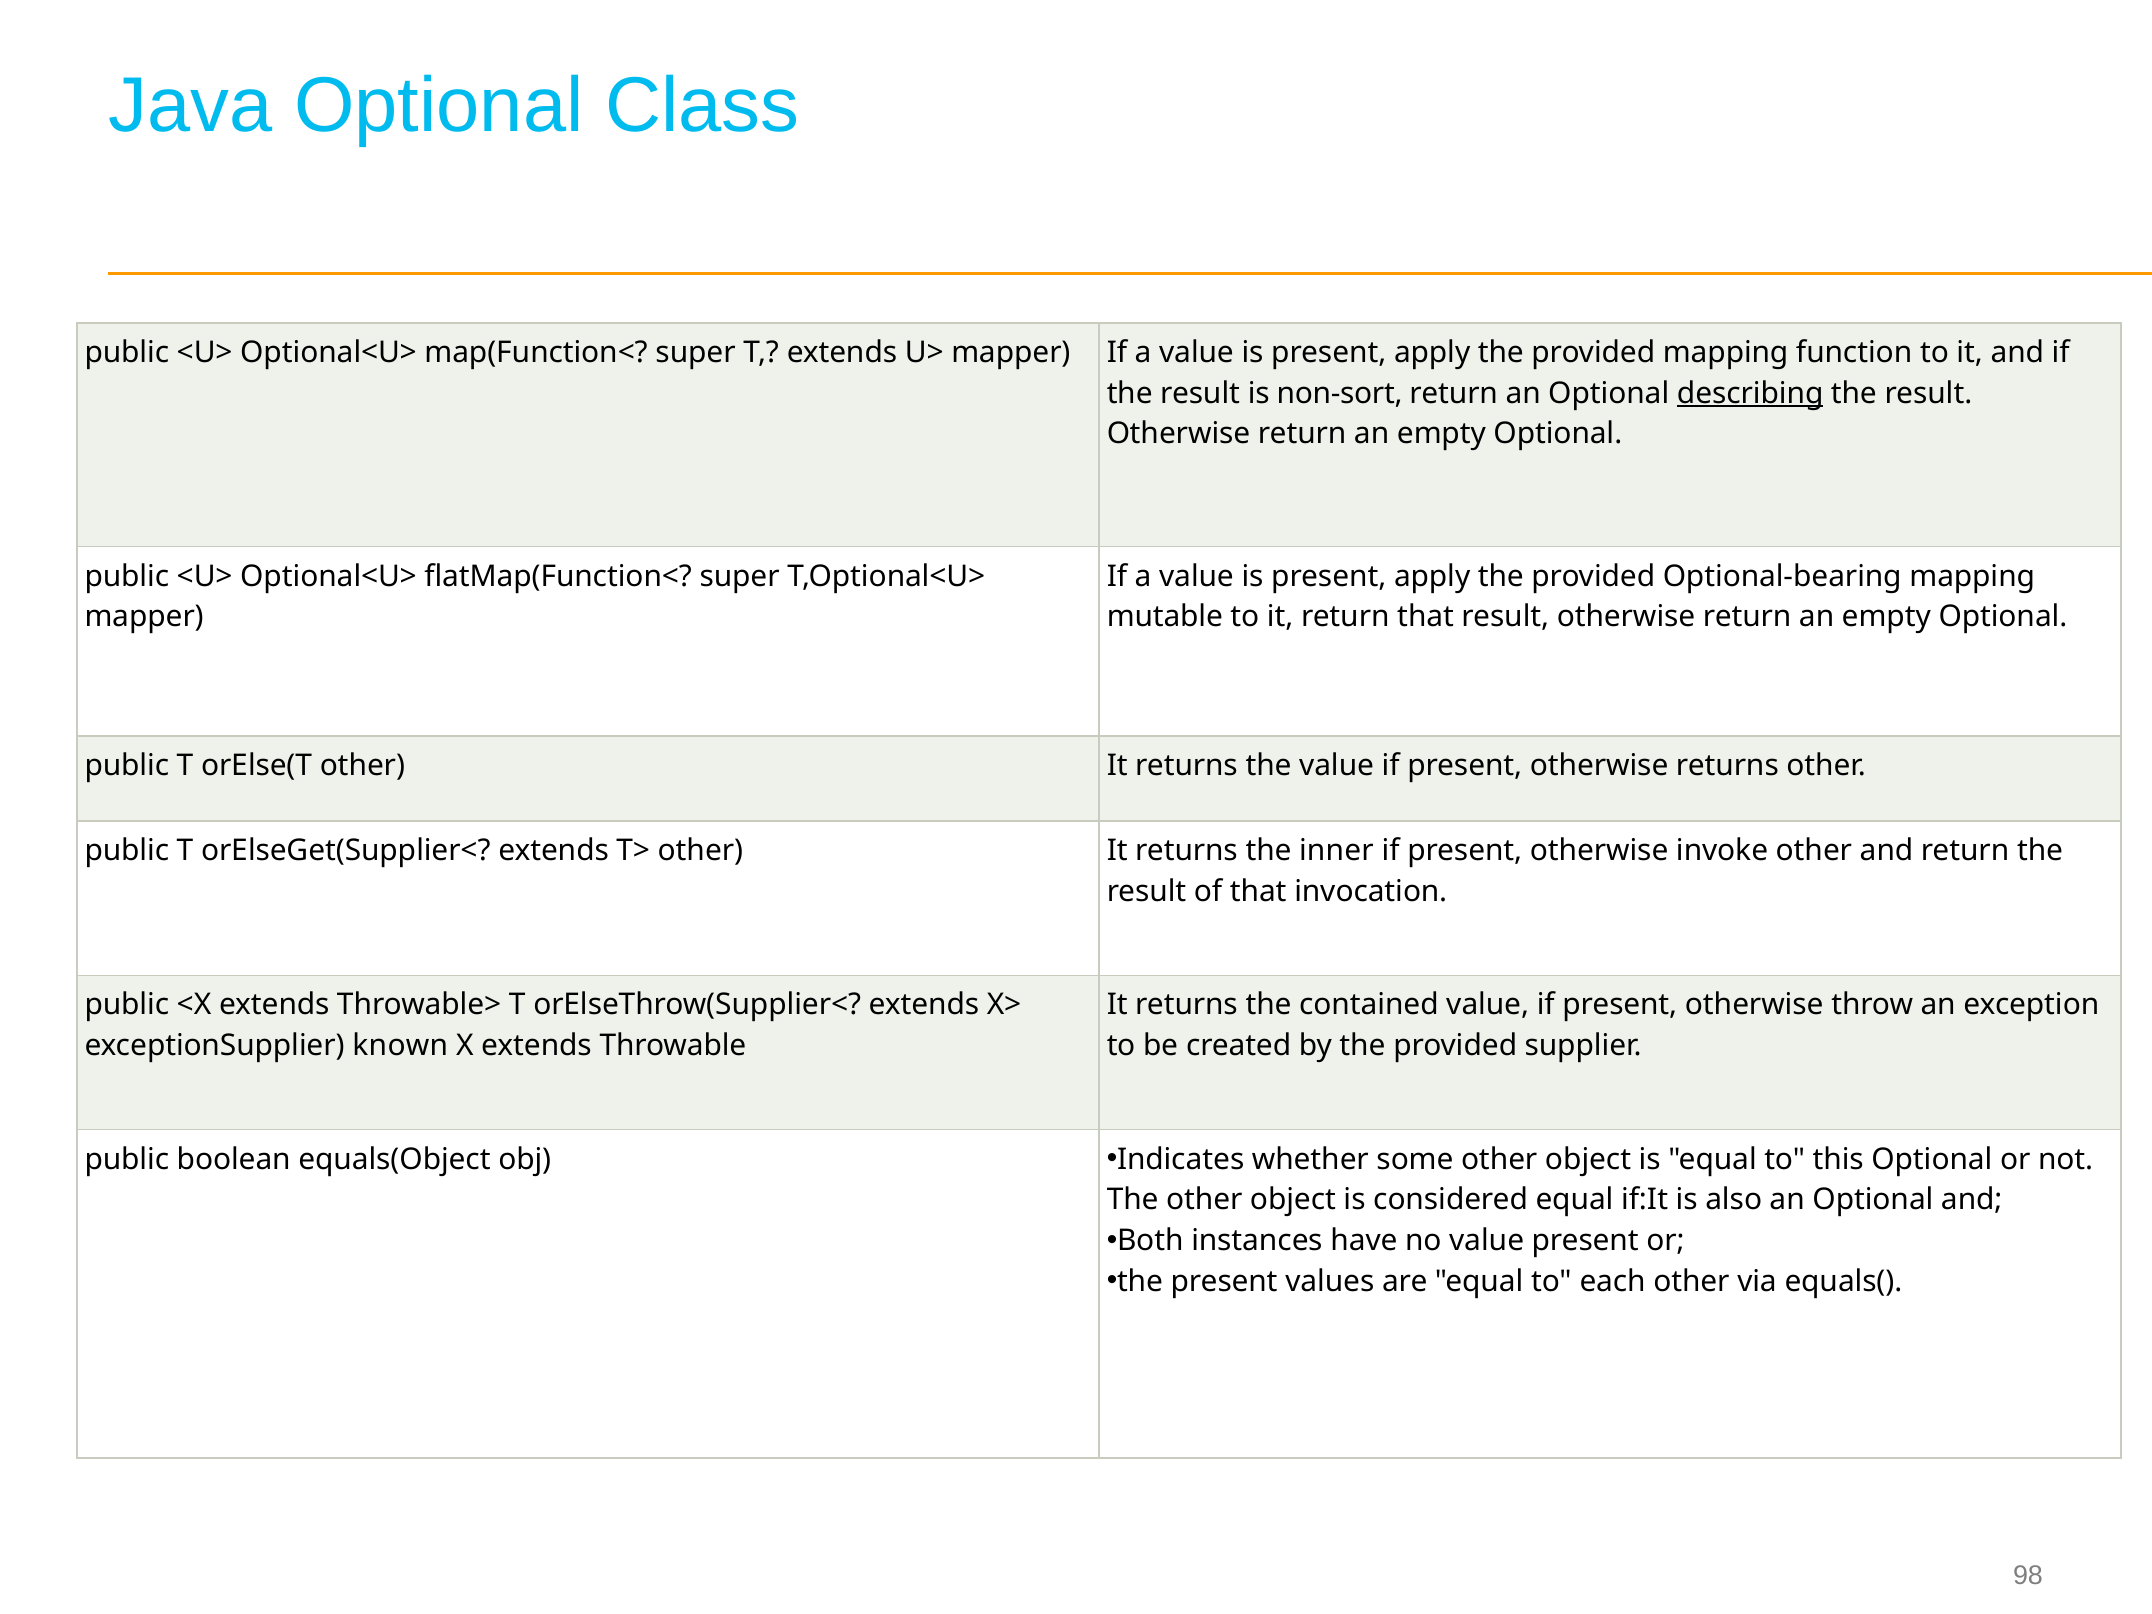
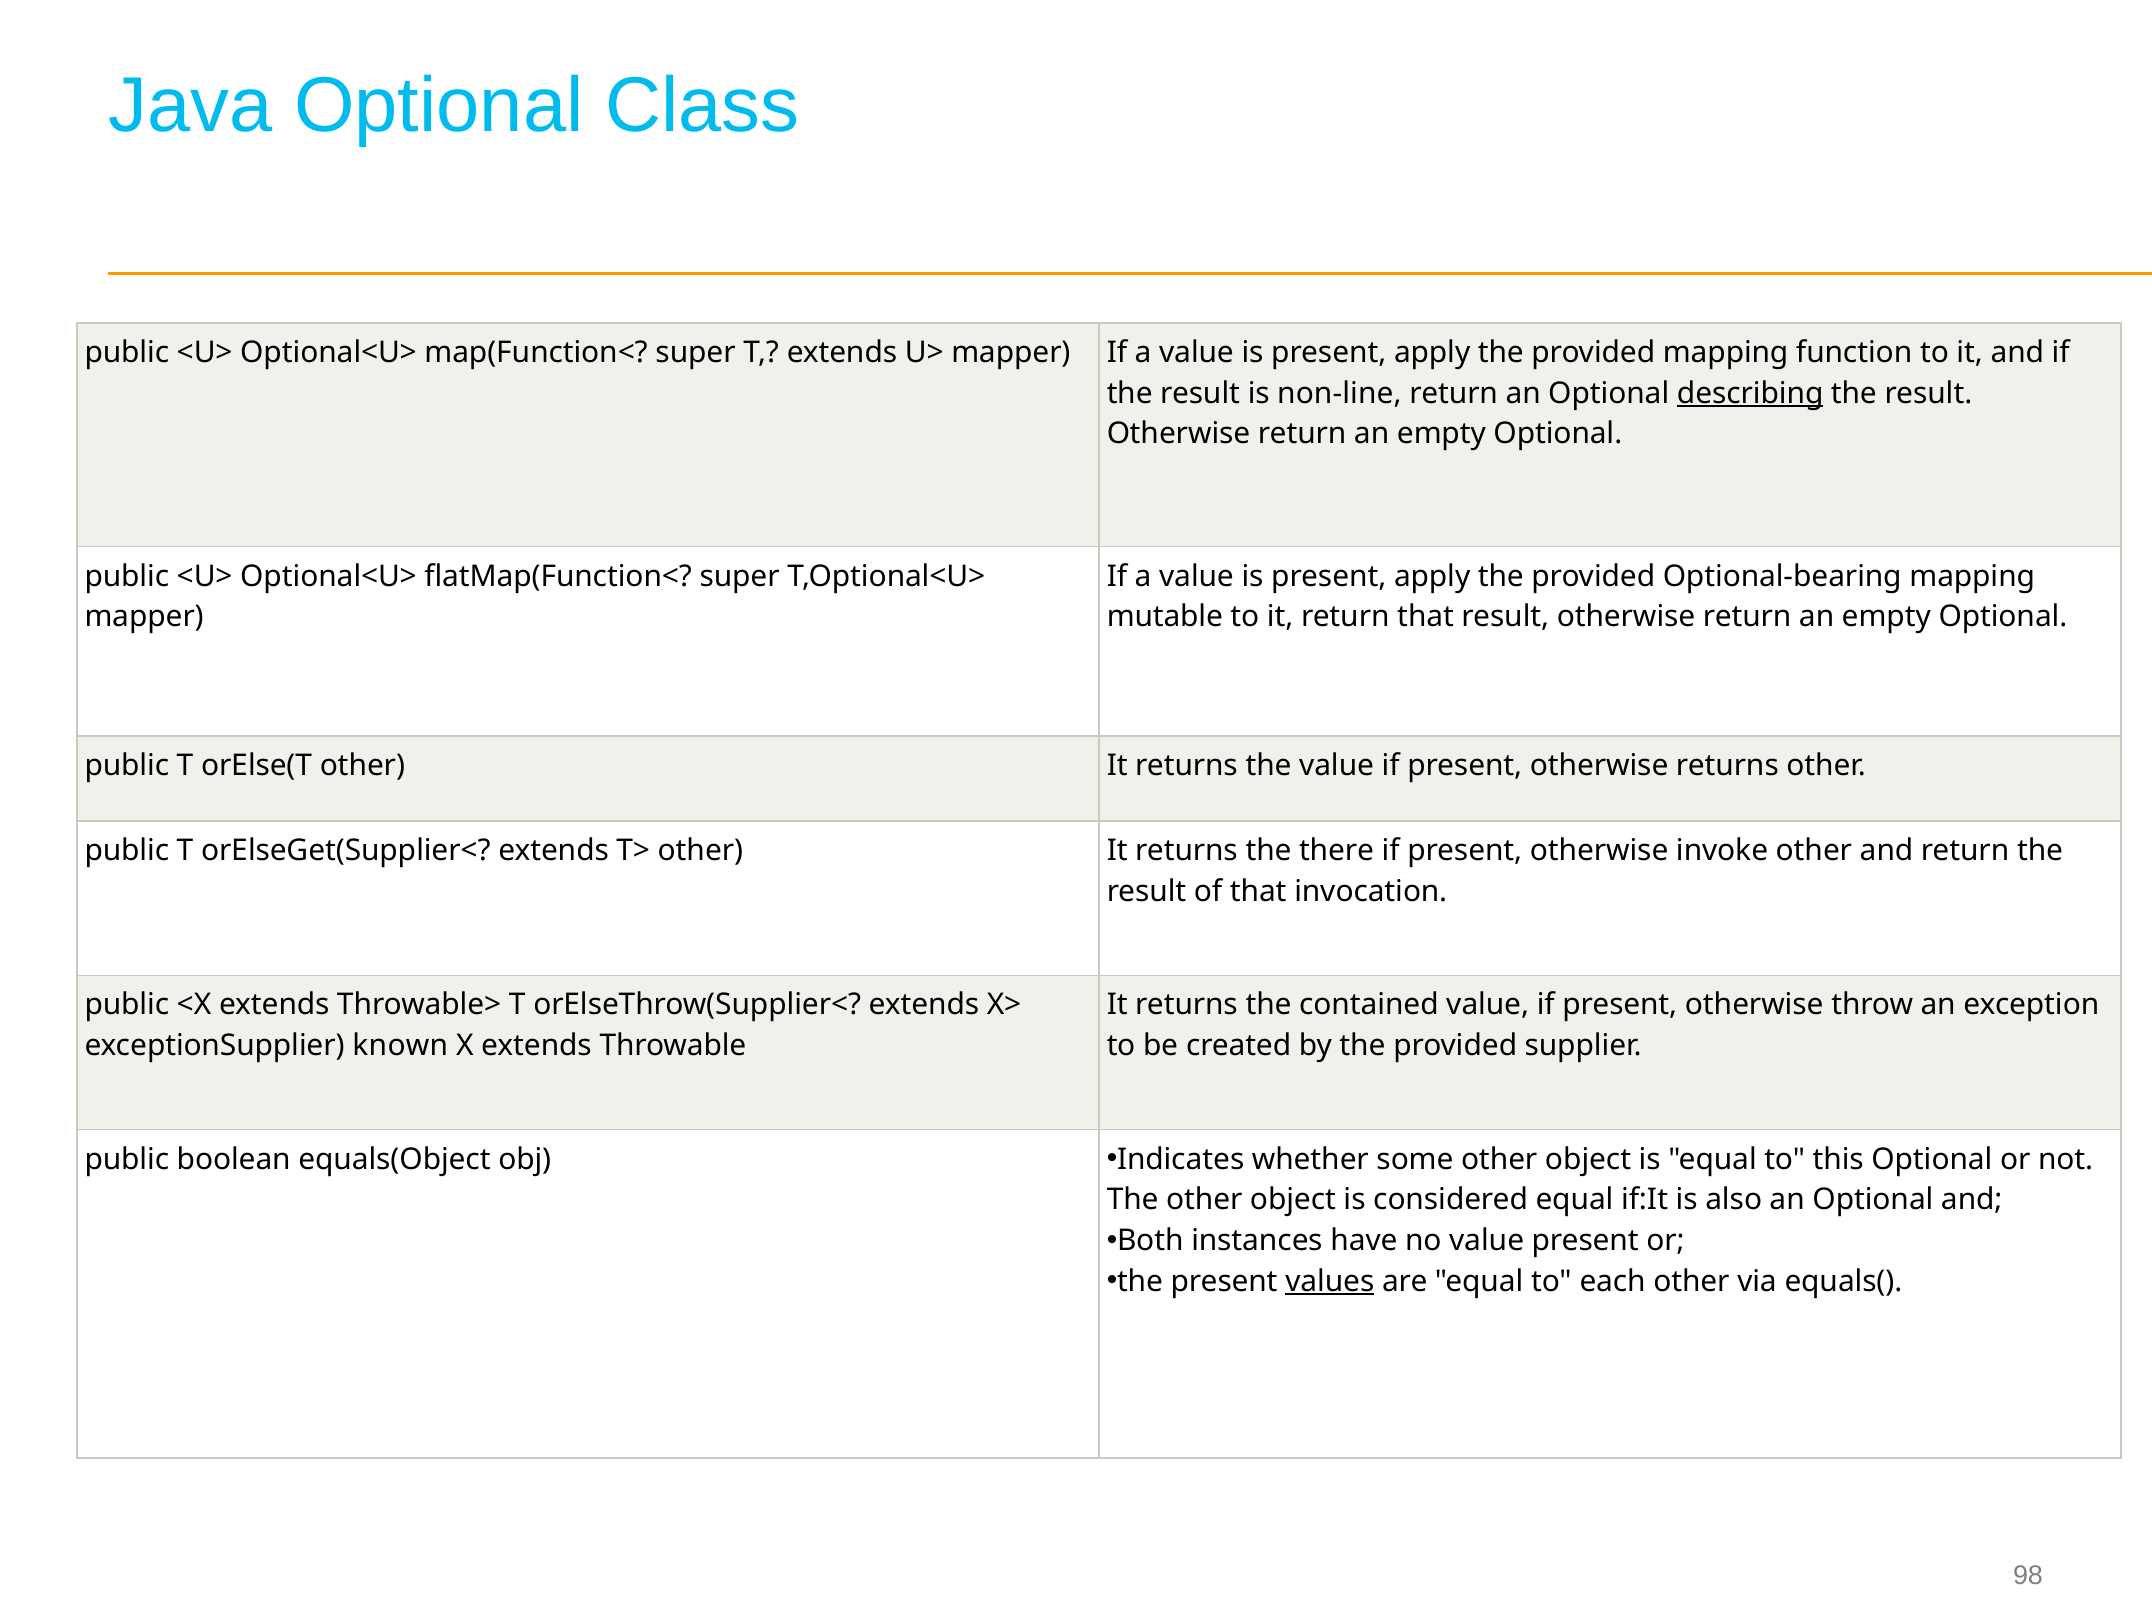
non-sort: non-sort -> non-line
inner: inner -> there
values underline: none -> present
